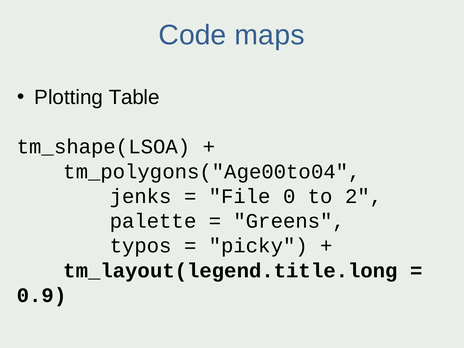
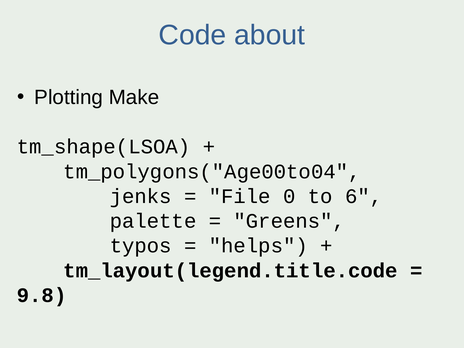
maps: maps -> about
Table: Table -> Make
2: 2 -> 6
picky: picky -> helps
tm_layout(legend.title.long: tm_layout(legend.title.long -> tm_layout(legend.title.code
0.9: 0.9 -> 9.8
